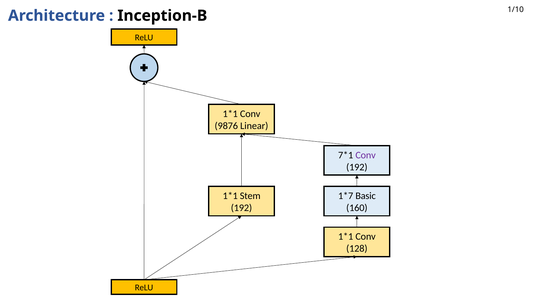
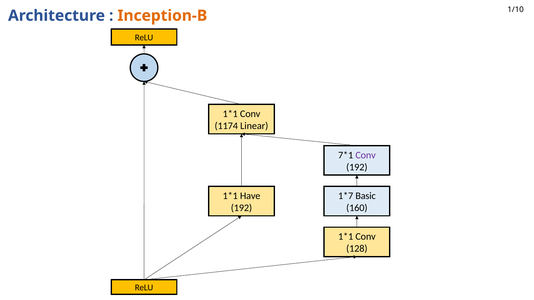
Inception-B colour: black -> orange
9876: 9876 -> 1174
Stem: Stem -> Have
